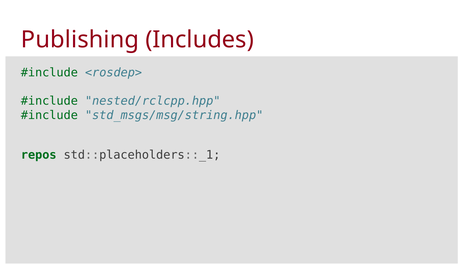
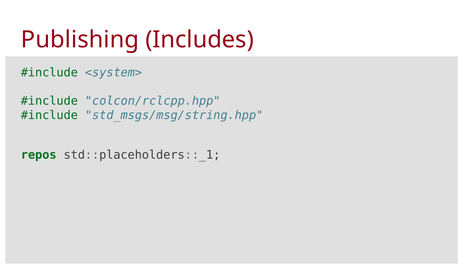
<rosdep>: <rosdep> -> <system>
nested/rclcpp.hpp: nested/rclcpp.hpp -> colcon/rclcpp.hpp
